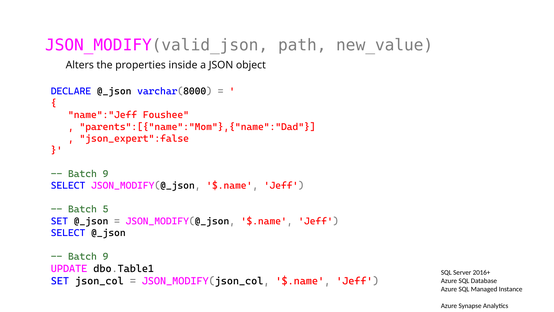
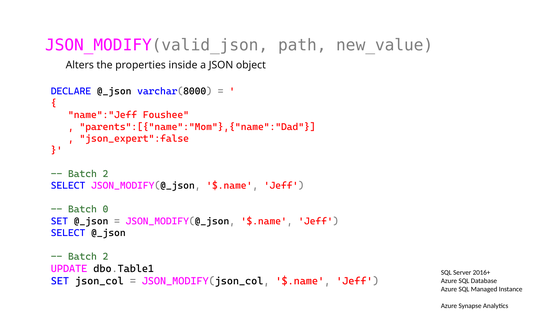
9 at (105, 174): 9 -> 2
5: 5 -> 0
9 at (105, 256): 9 -> 2
